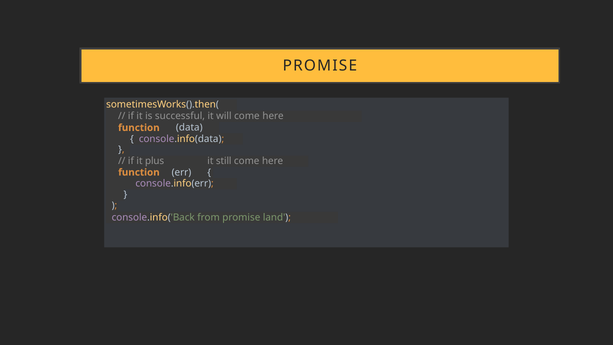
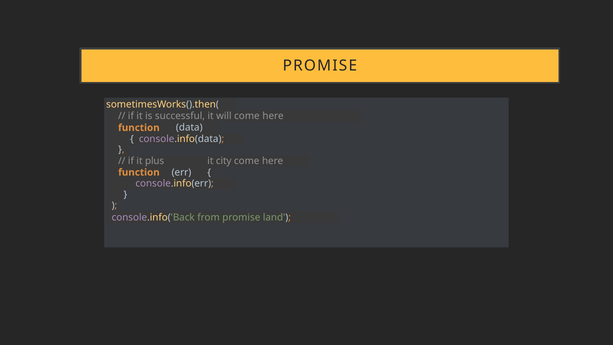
still: still -> city
